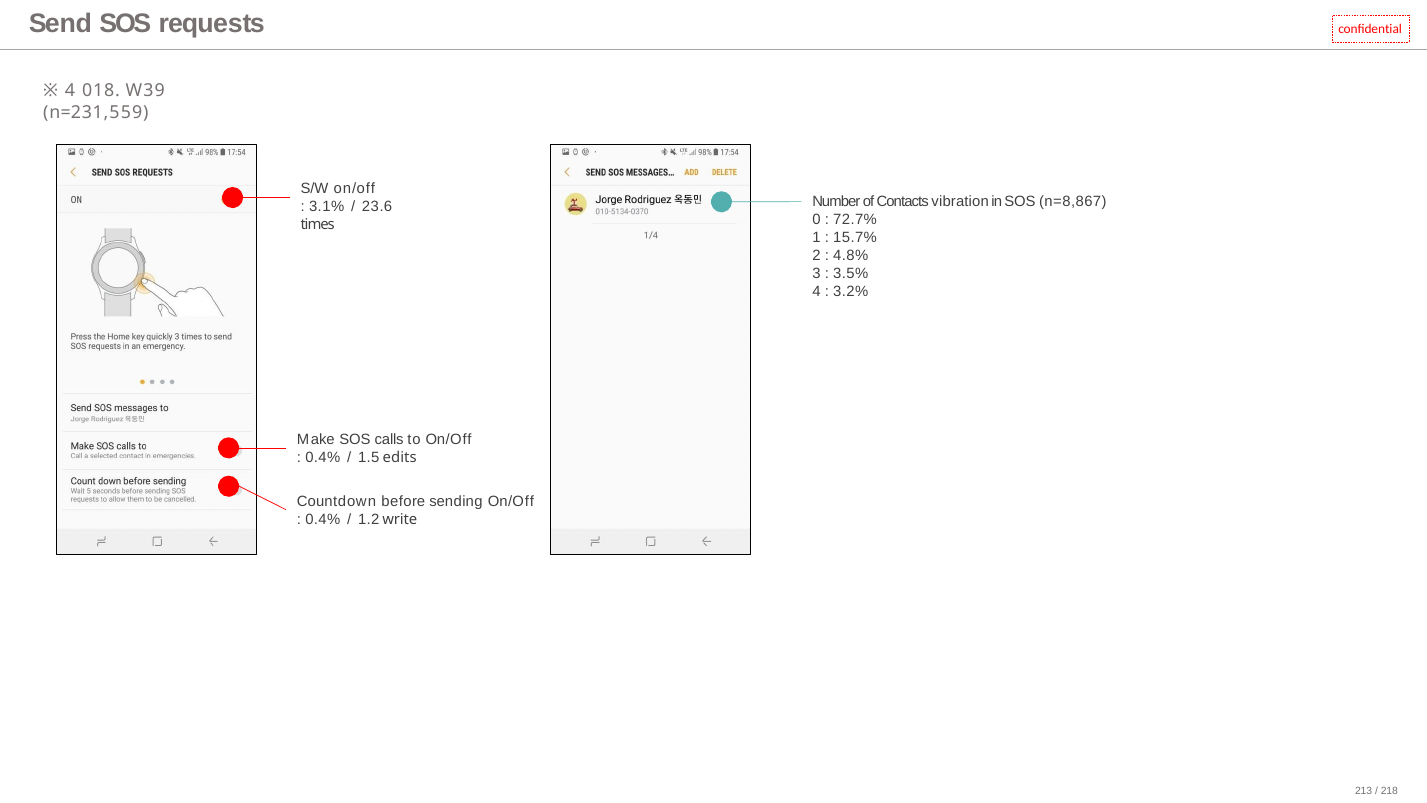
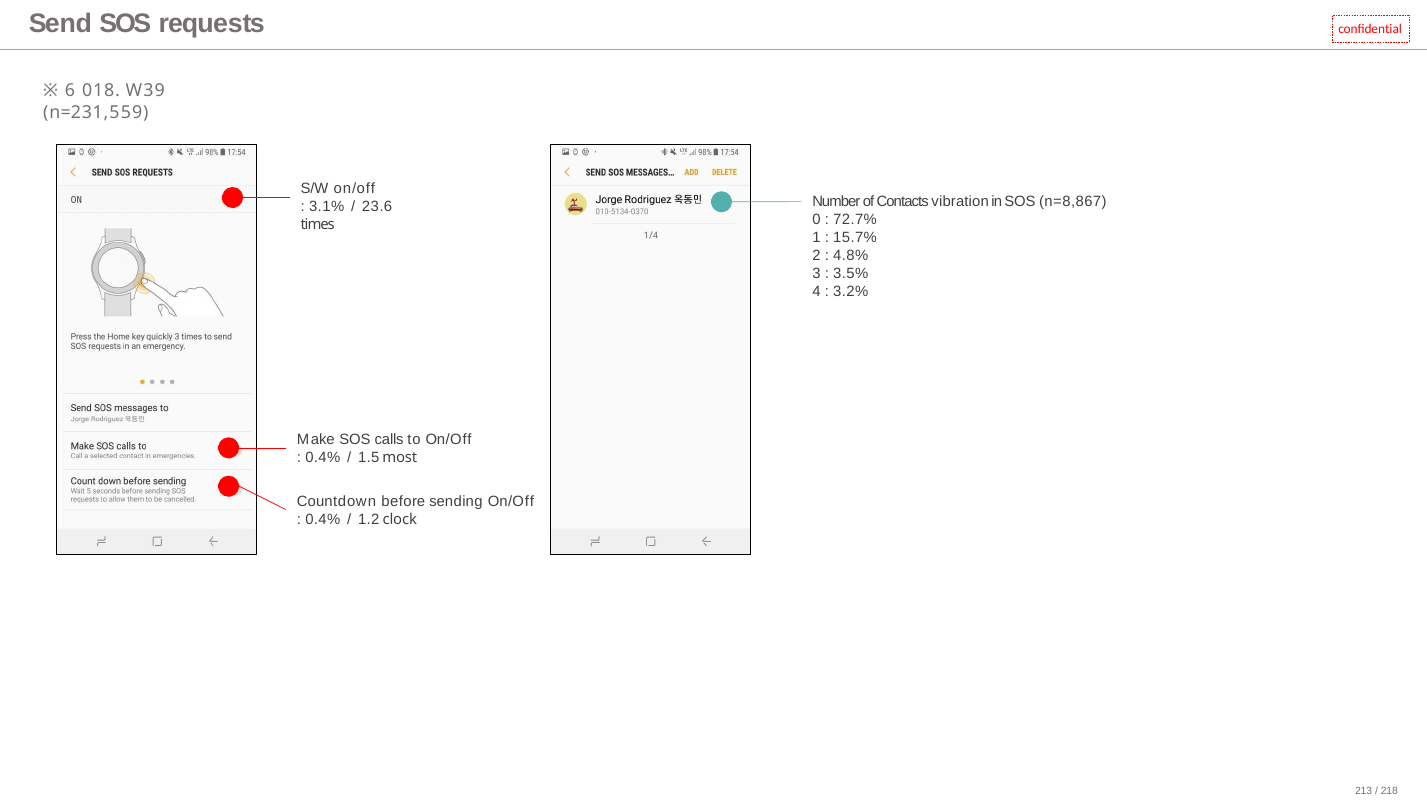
4 at (70, 91): 4 -> 6
edits: edits -> most
write: write -> clock
